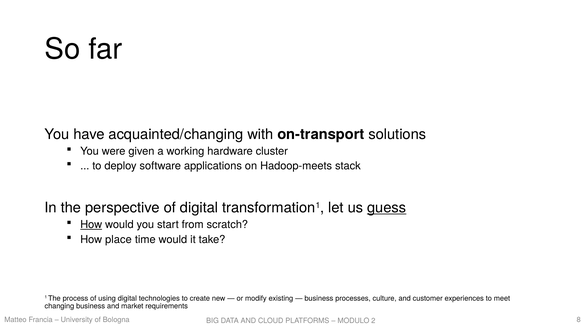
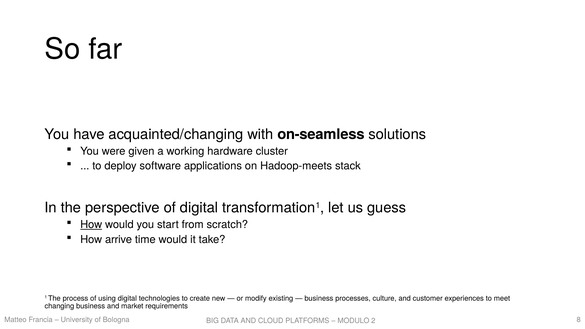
on-transport: on-transport -> on-seamless
guess underline: present -> none
place: place -> arrive
